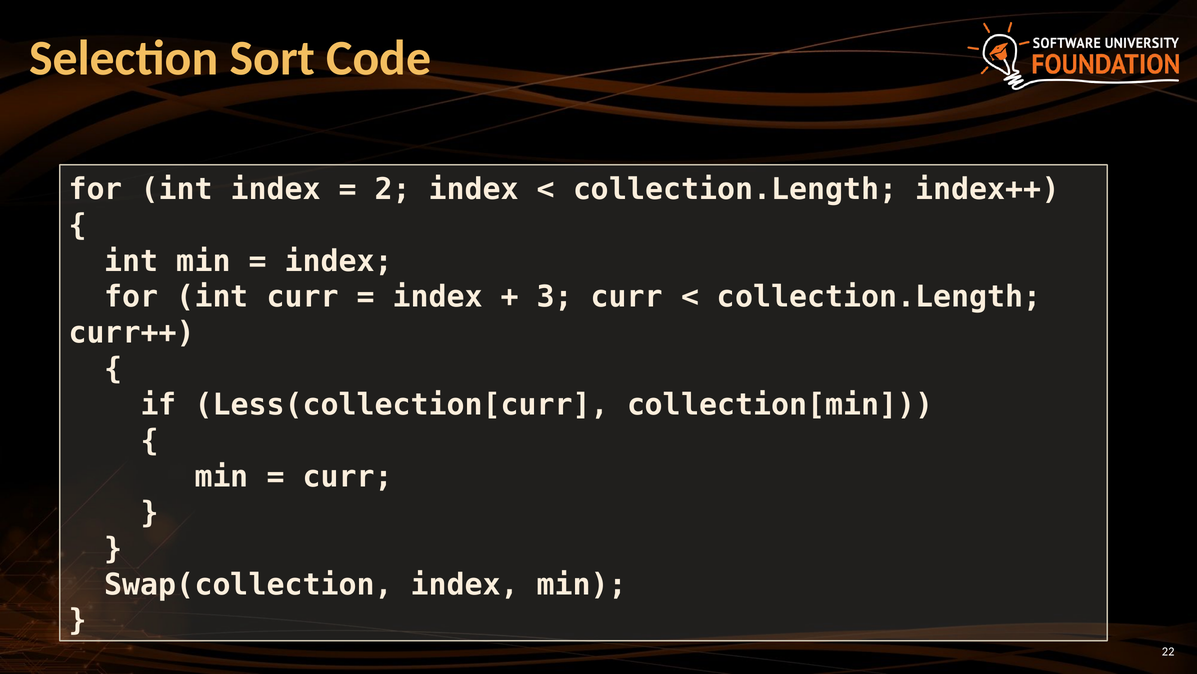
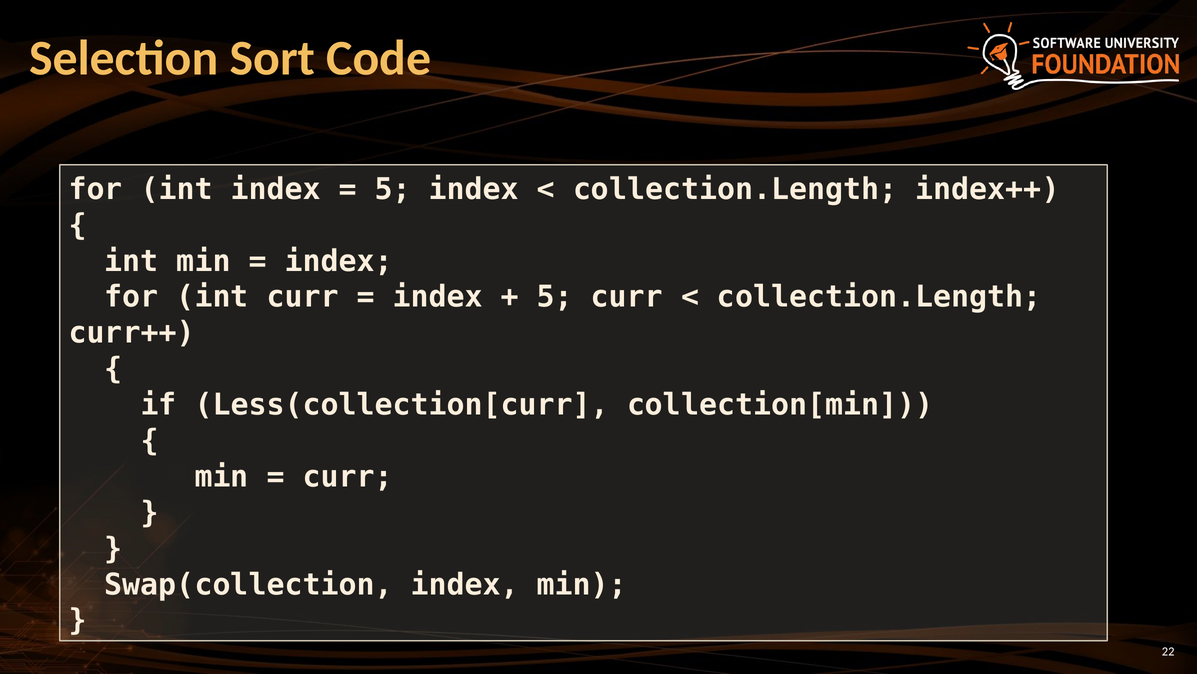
2 at (393, 189): 2 -> 5
3 at (555, 297): 3 -> 5
